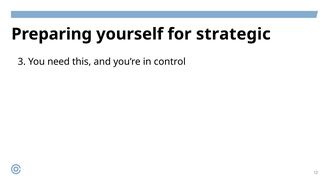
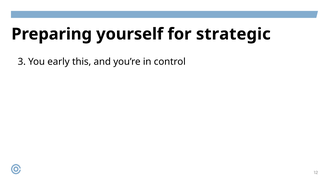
need: need -> early
